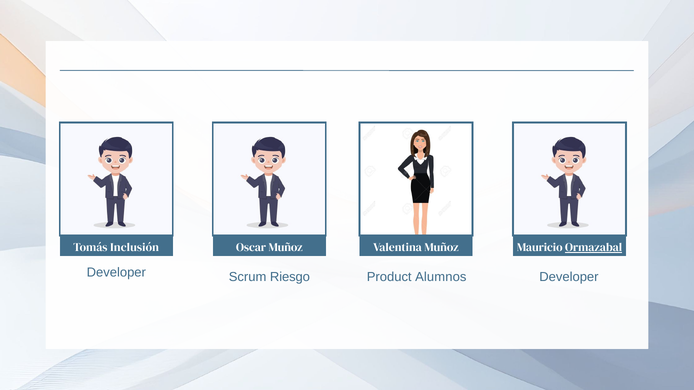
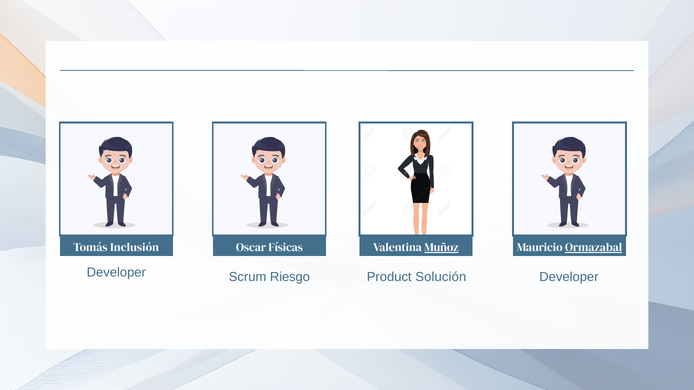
Oscar Muñoz: Muñoz -> Físicas
Muñoz at (442, 248) underline: none -> present
Alumnos: Alumnos -> Solución
